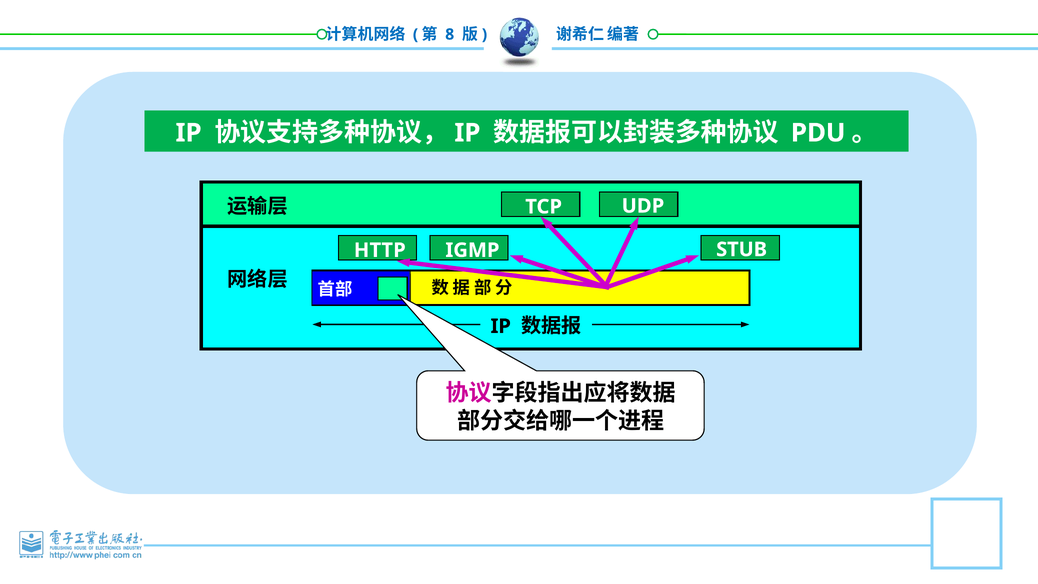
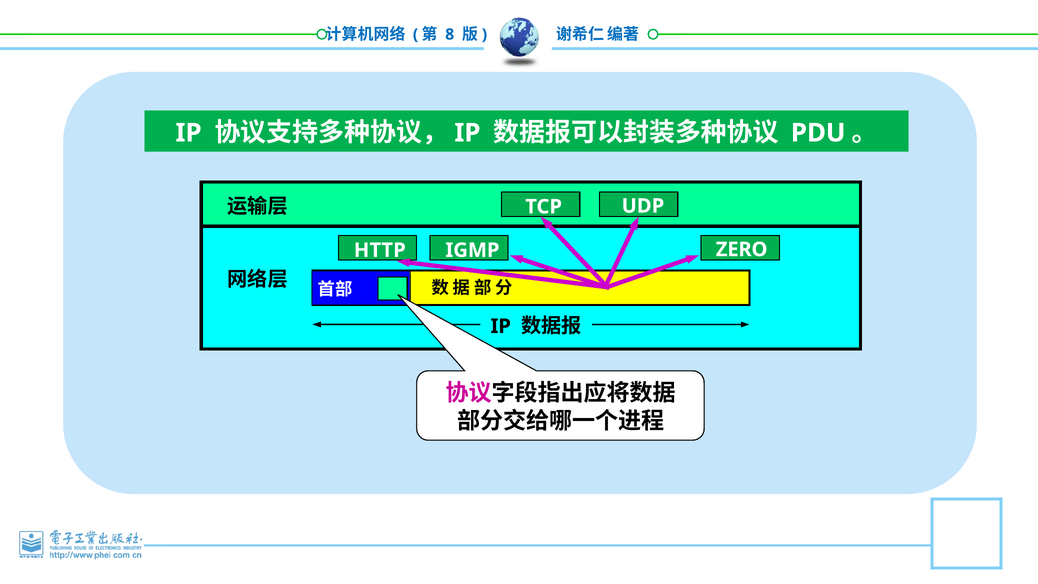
STUB: STUB -> ZERO
